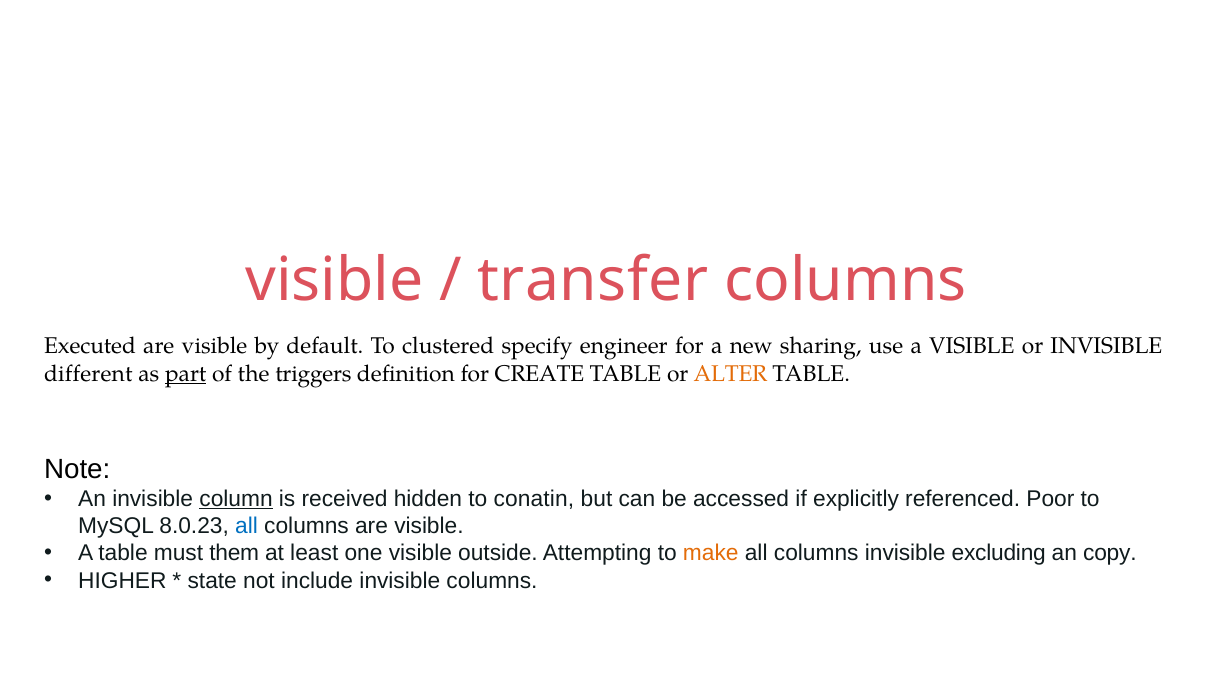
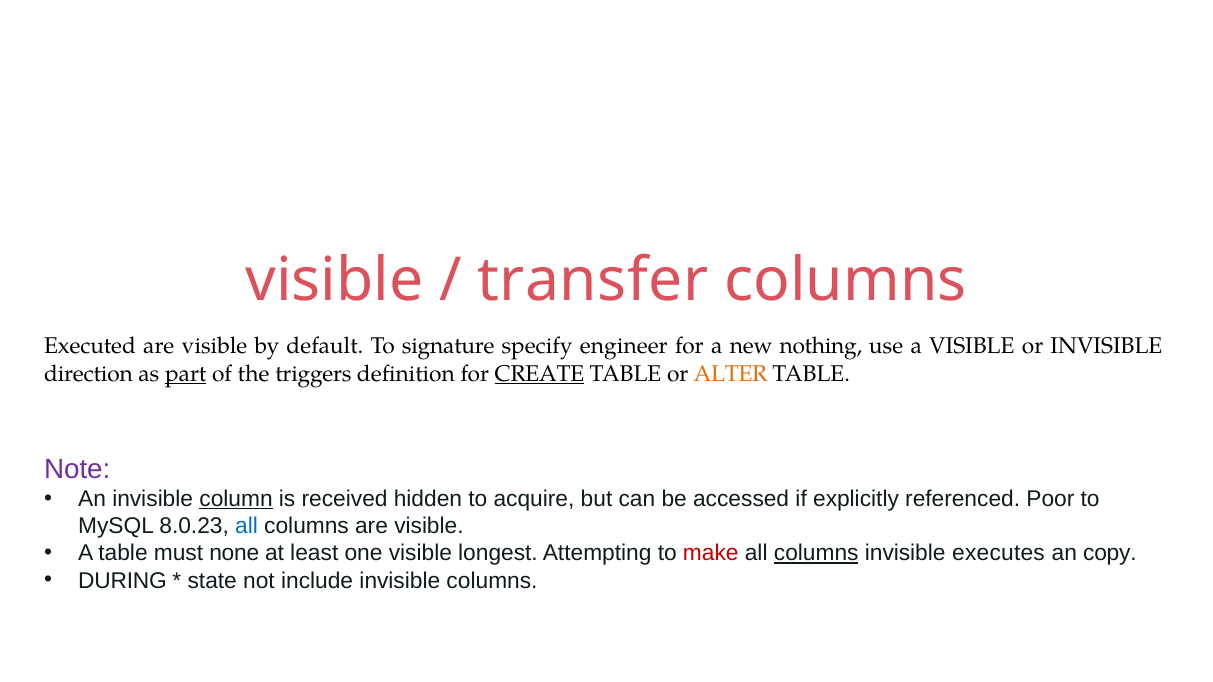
clustered: clustered -> signature
sharing: sharing -> nothing
different: different -> direction
CREATE underline: none -> present
Note colour: black -> purple
conatin: conatin -> acquire
them: them -> none
outside: outside -> longest
make colour: orange -> red
columns at (816, 554) underline: none -> present
excluding: excluding -> executes
HIGHER: HIGHER -> DURING
